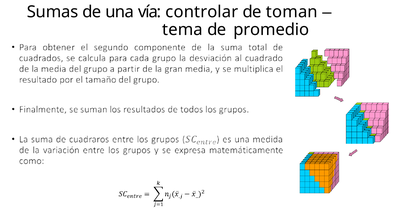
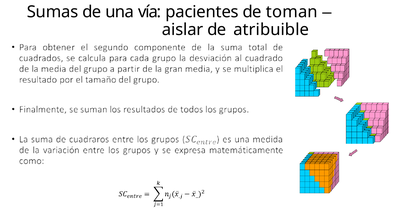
controlar: controlar -> pacientes
tema: tema -> aislar
promedio: promedio -> atribuible
